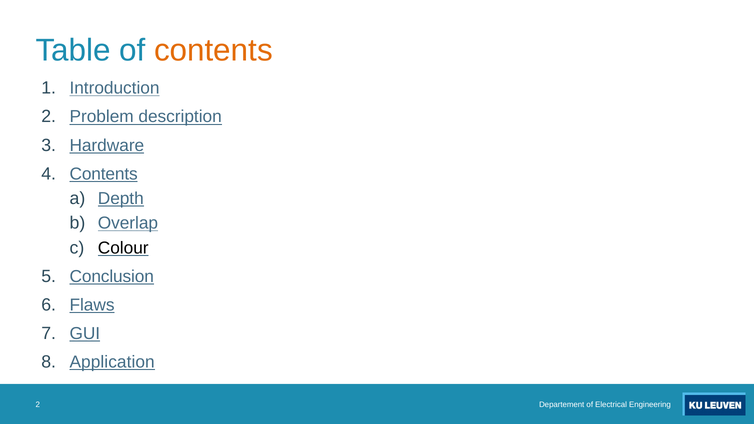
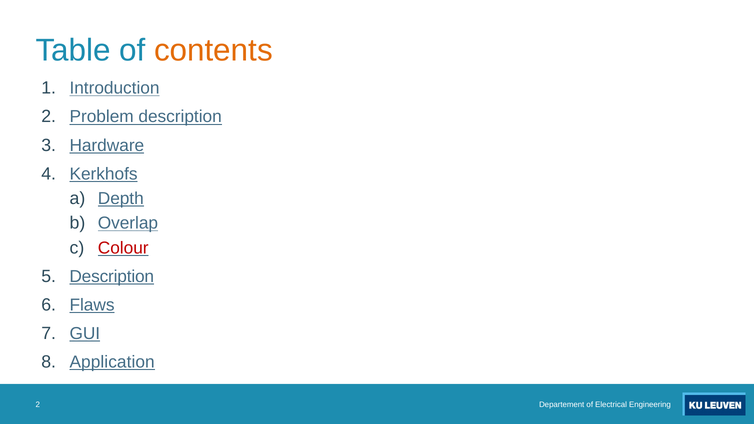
Contents at (104, 174): Contents -> Kerkhofs
Colour colour: black -> red
Conclusion at (112, 276): Conclusion -> Description
